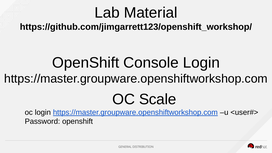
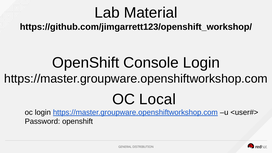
Scale: Scale -> Local
